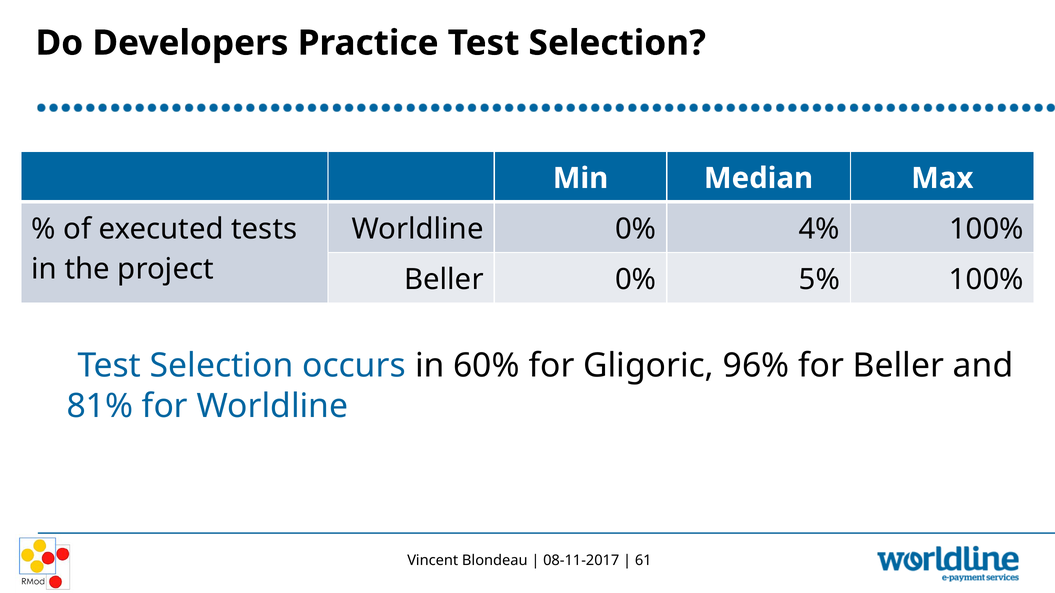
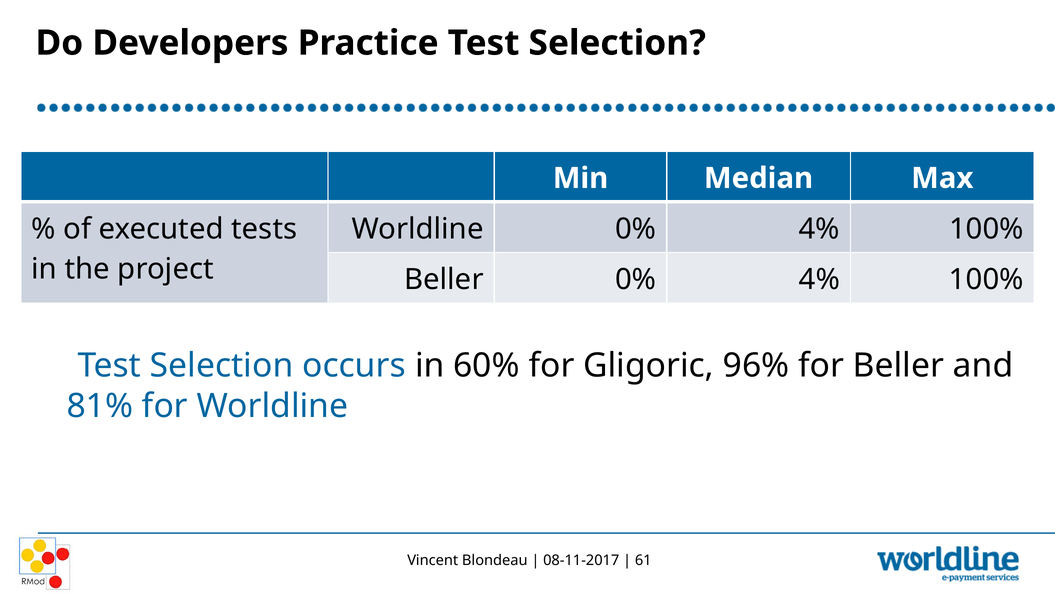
Beller 0% 5%: 5% -> 4%
